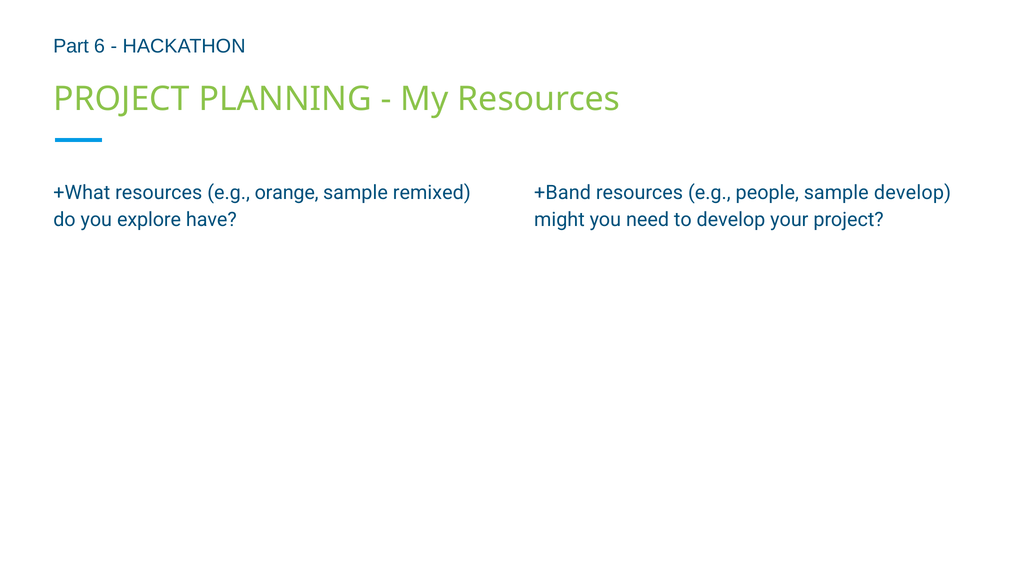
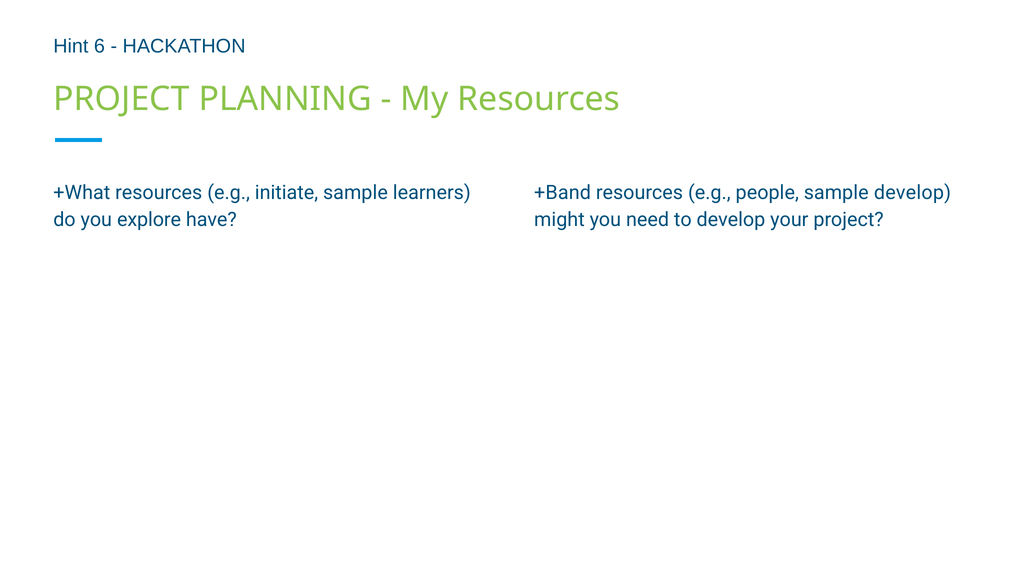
Part: Part -> Hint
orange: orange -> initiate
remixed: remixed -> learners
